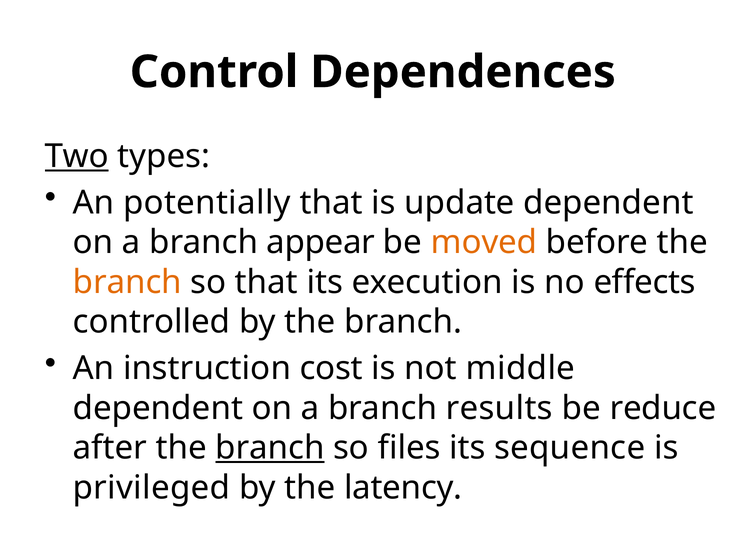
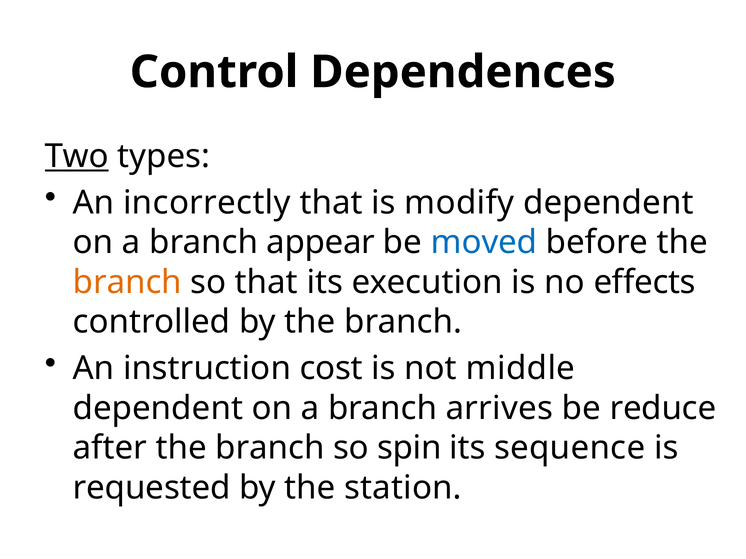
potentially: potentially -> incorrectly
update: update -> modify
moved colour: orange -> blue
results: results -> arrives
branch at (270, 448) underline: present -> none
files: files -> spin
privileged: privileged -> requested
latency: latency -> station
